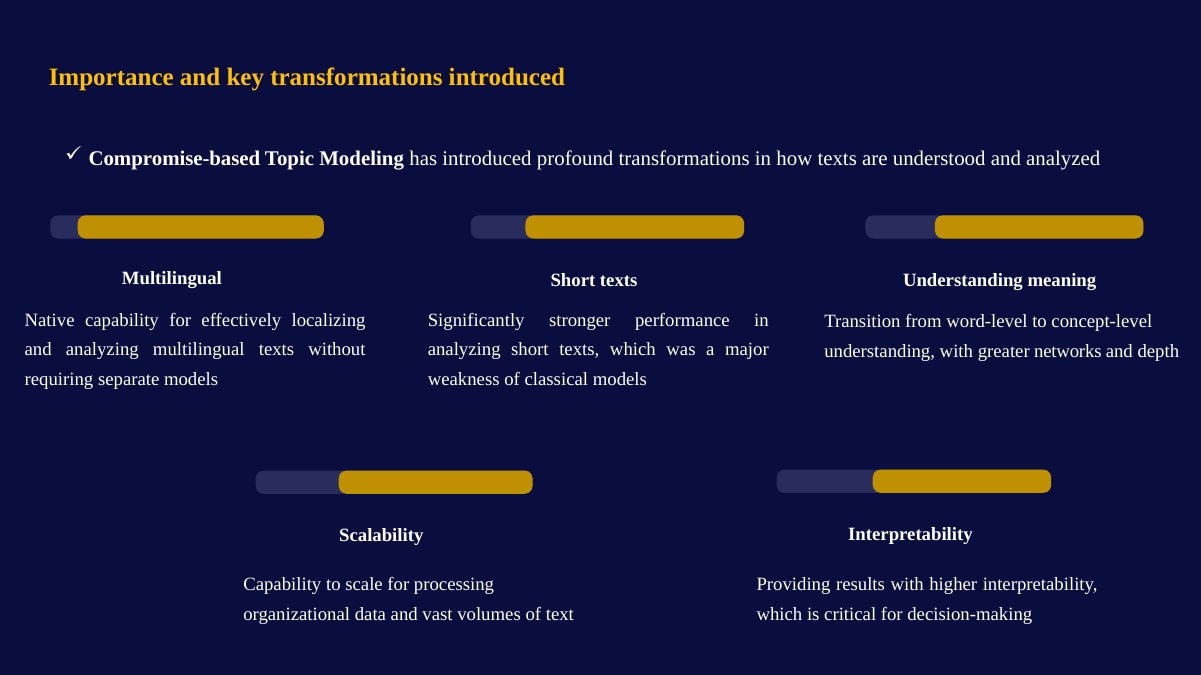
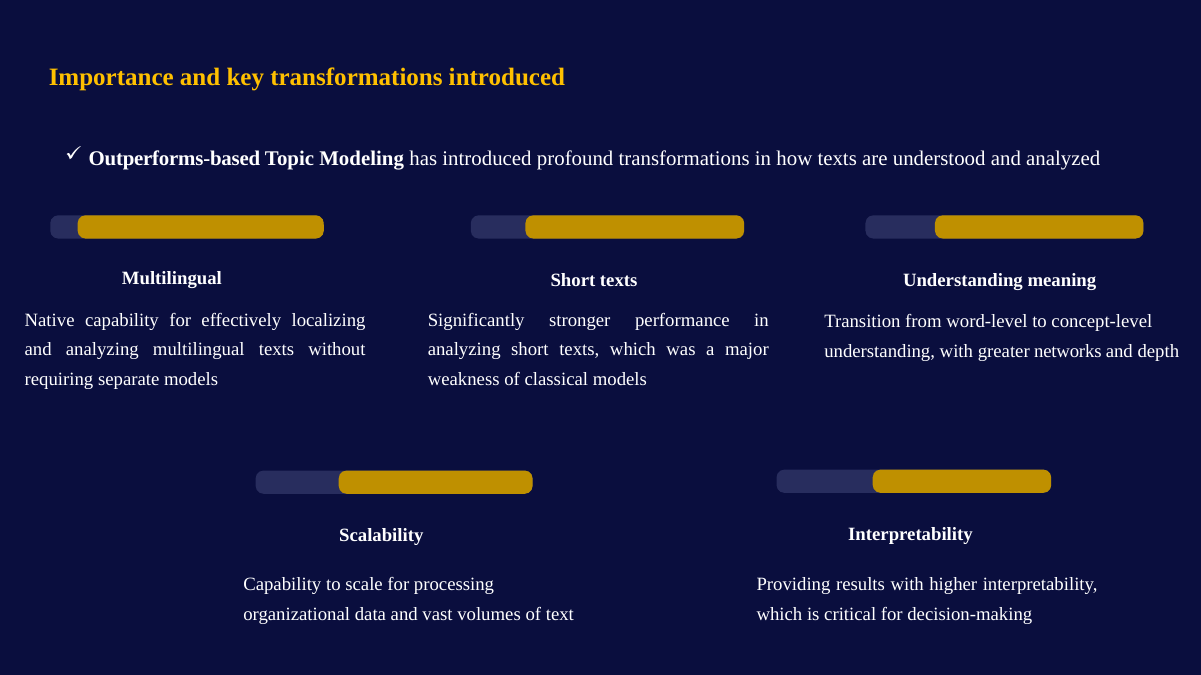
Compromise-based: Compromise-based -> Outperforms-based
